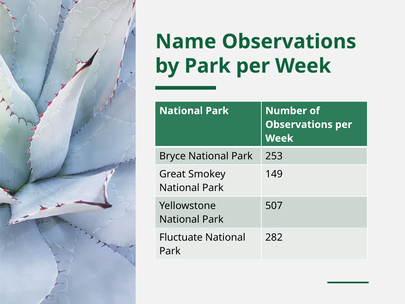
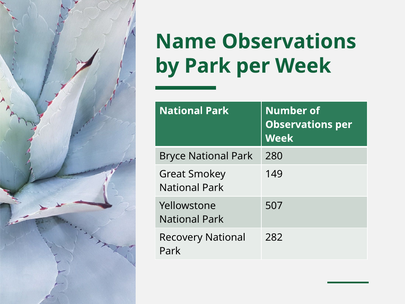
253: 253 -> 280
Fluctuate: Fluctuate -> Recovery
